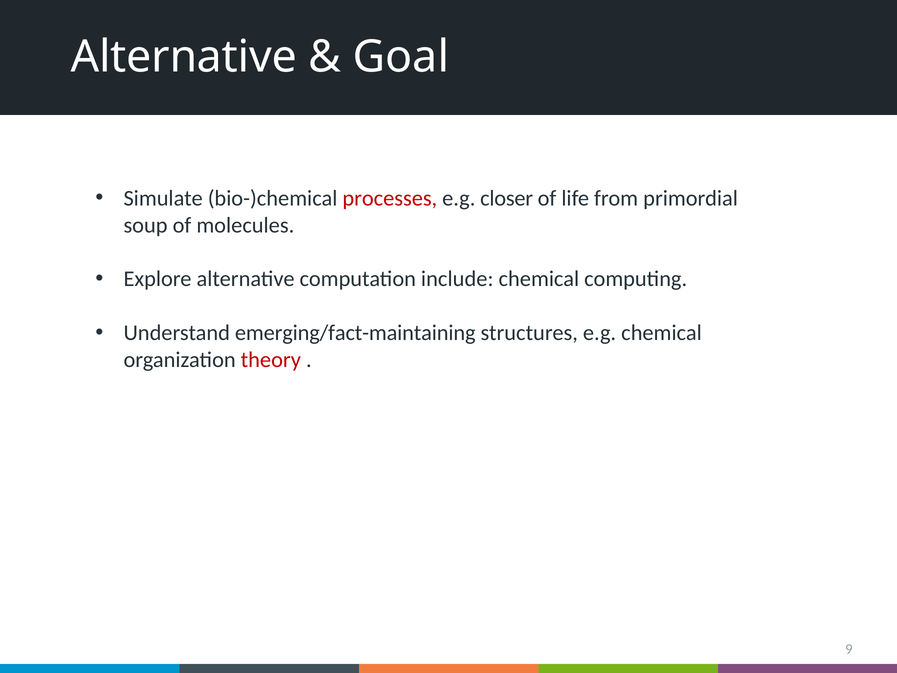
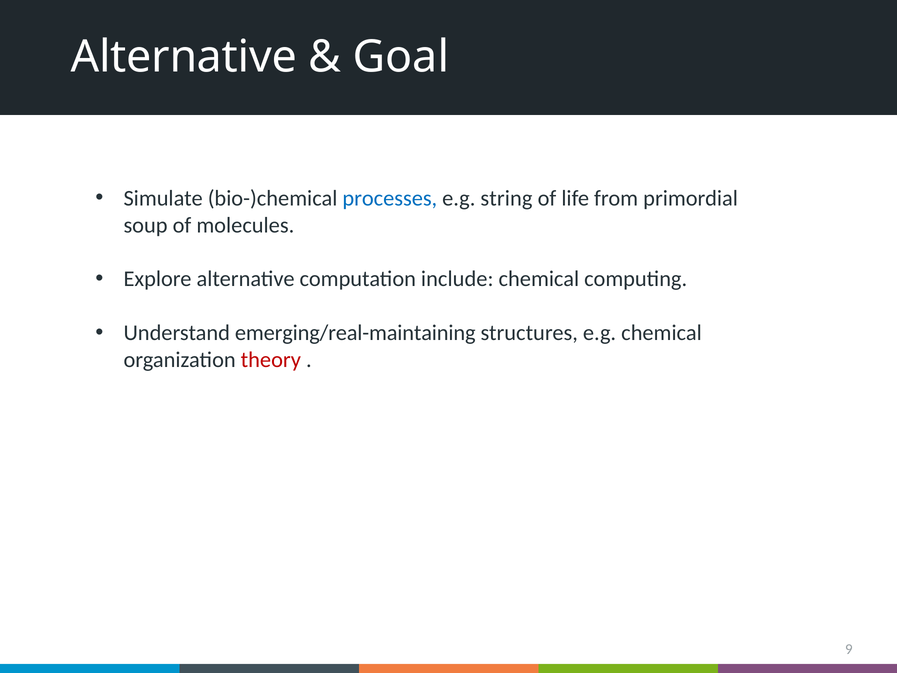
processes colour: red -> blue
closer: closer -> string
emerging/fact-maintaining: emerging/fact-maintaining -> emerging/real-maintaining
